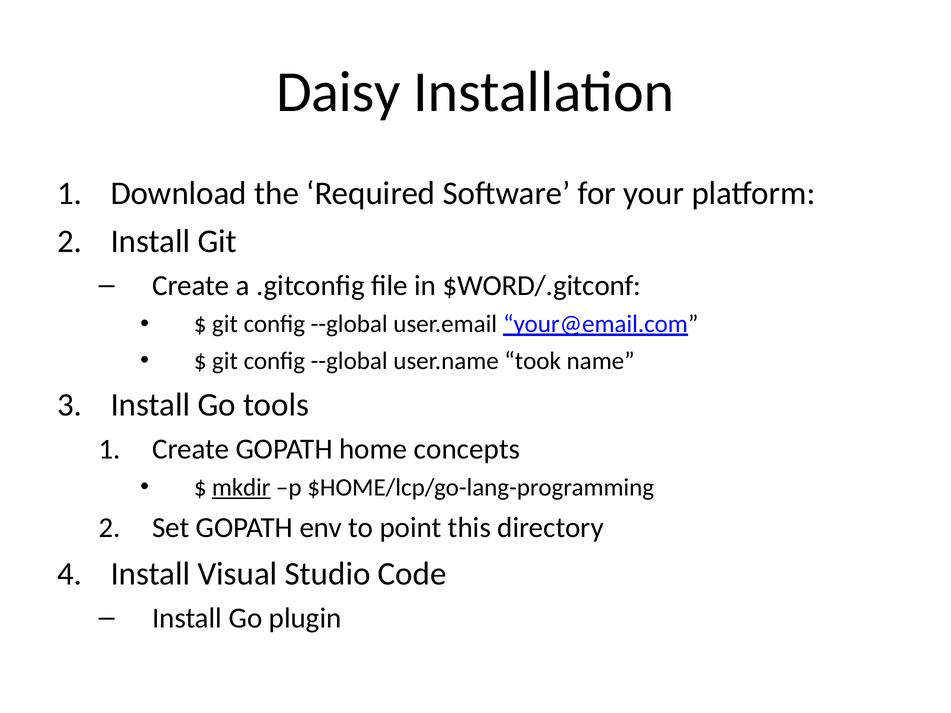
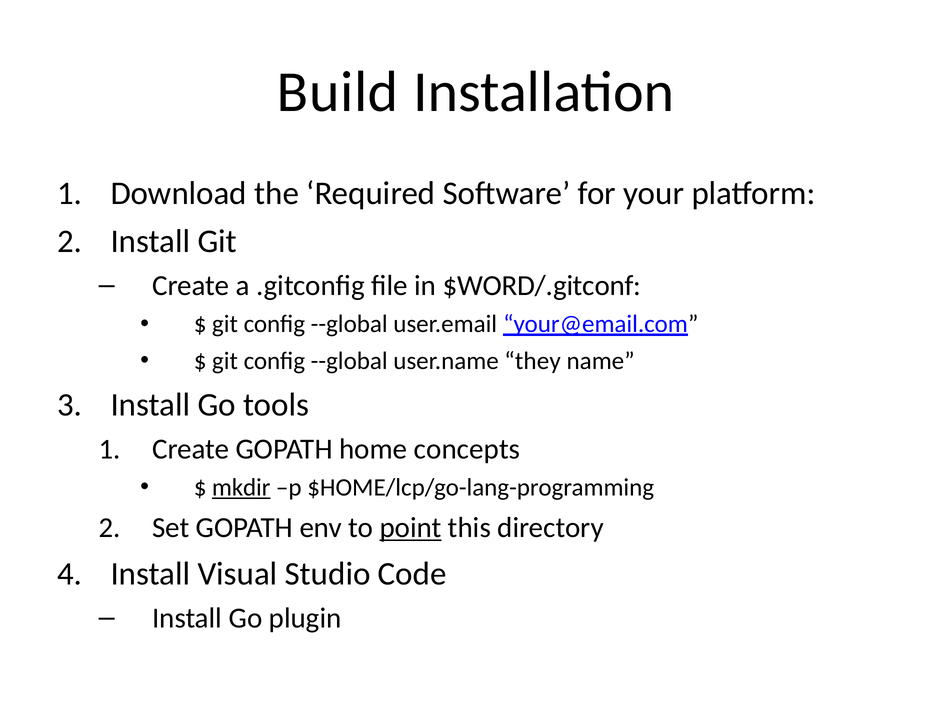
Daisy: Daisy -> Build
took: took -> they
point underline: none -> present
